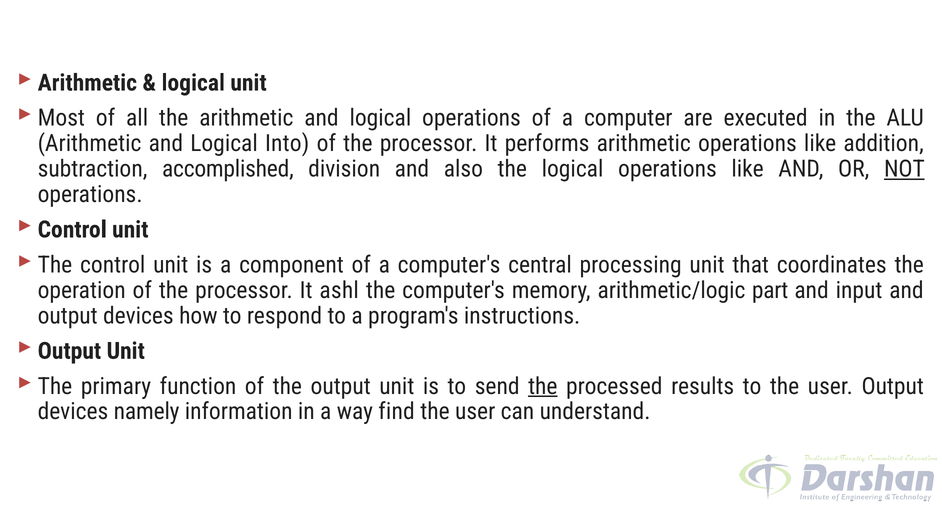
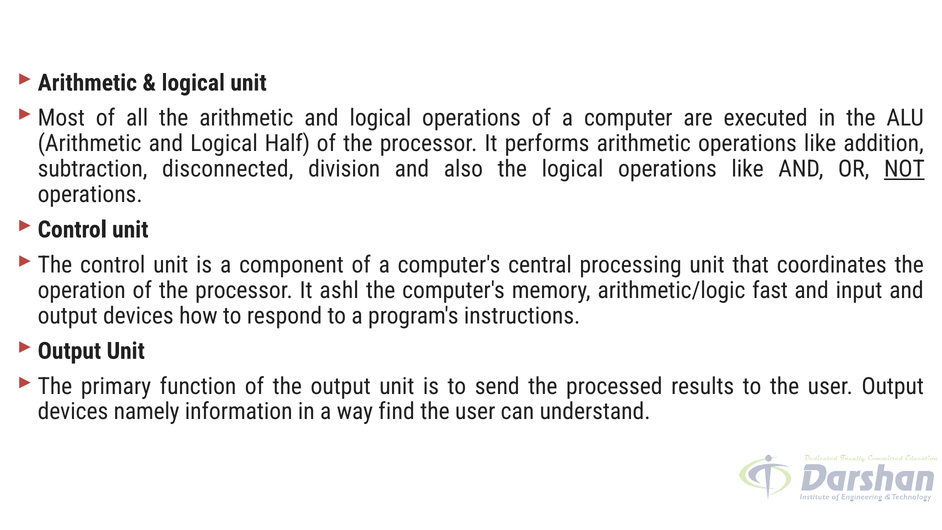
Into: Into -> Half
accomplished: accomplished -> disconnected
part: part -> fast
the at (543, 386) underline: present -> none
